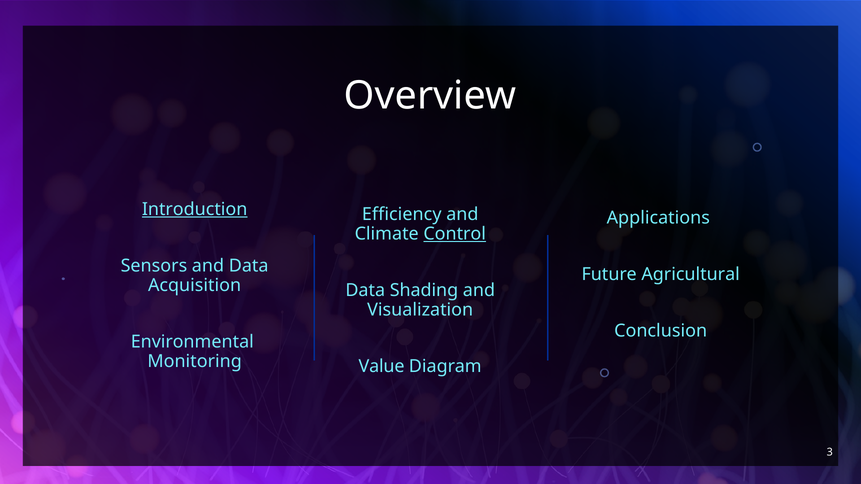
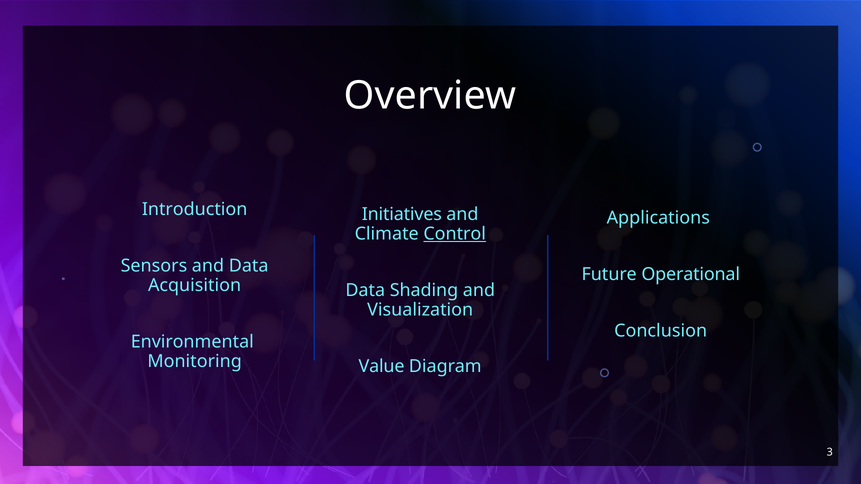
Introduction underline: present -> none
Efficiency: Efficiency -> Initiatives
Agricultural: Agricultural -> Operational
